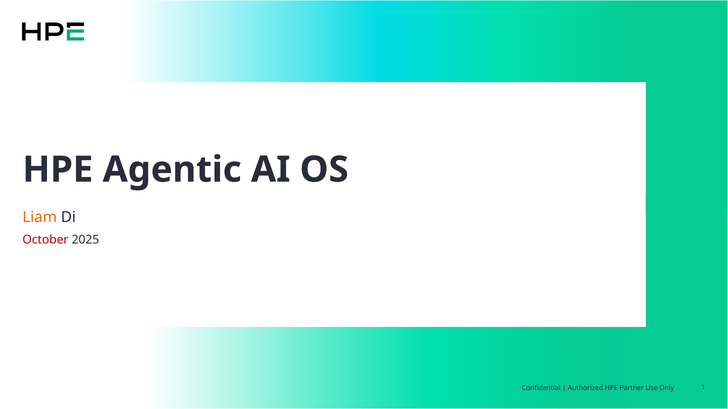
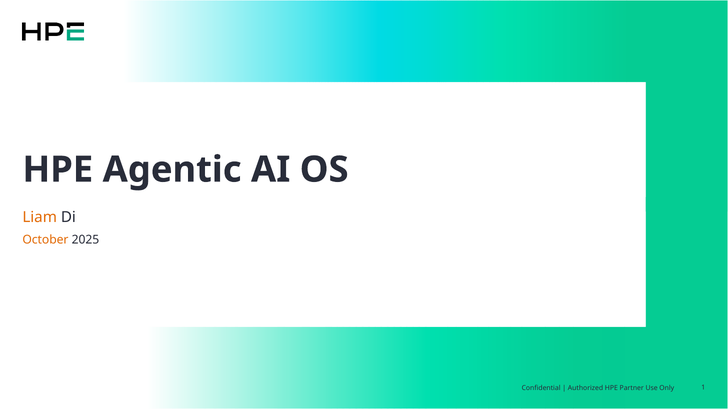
October colour: red -> orange
